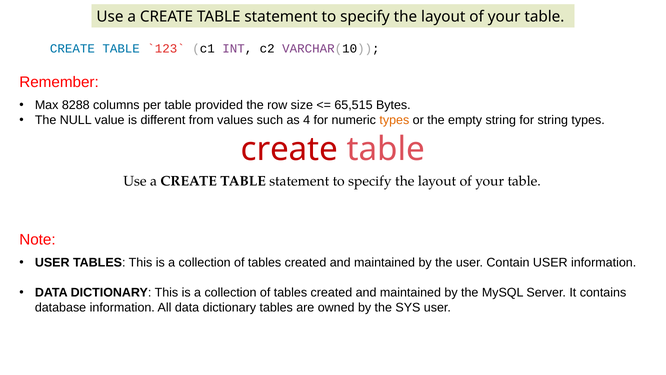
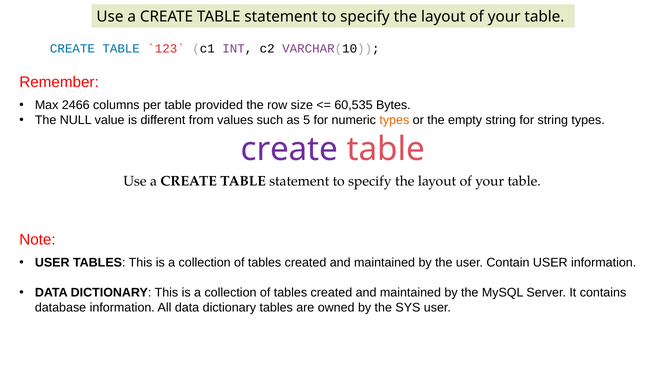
8288: 8288 -> 2466
65,515: 65,515 -> 60,535
4: 4 -> 5
create at (289, 149) colour: red -> purple
